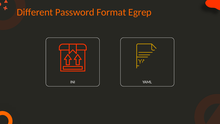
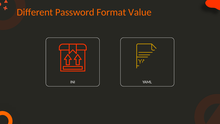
Egrep: Egrep -> Value
